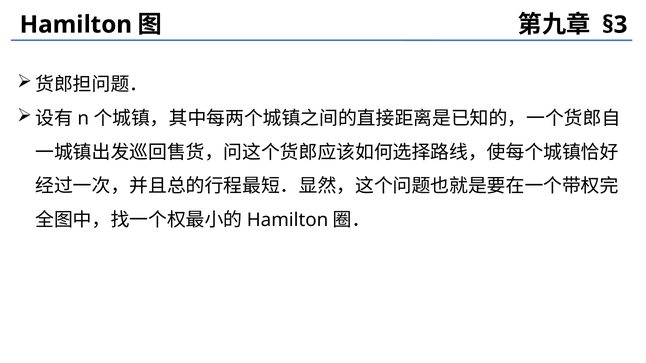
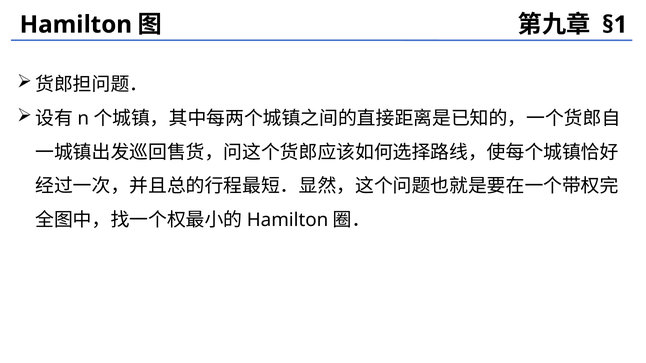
§3: §3 -> §1
